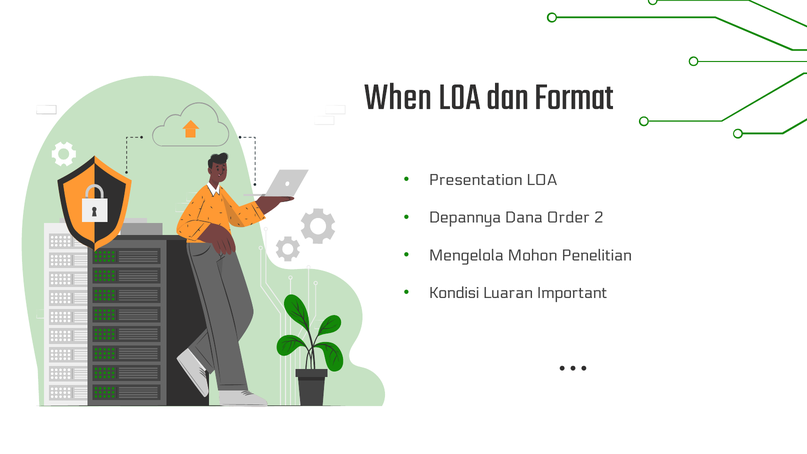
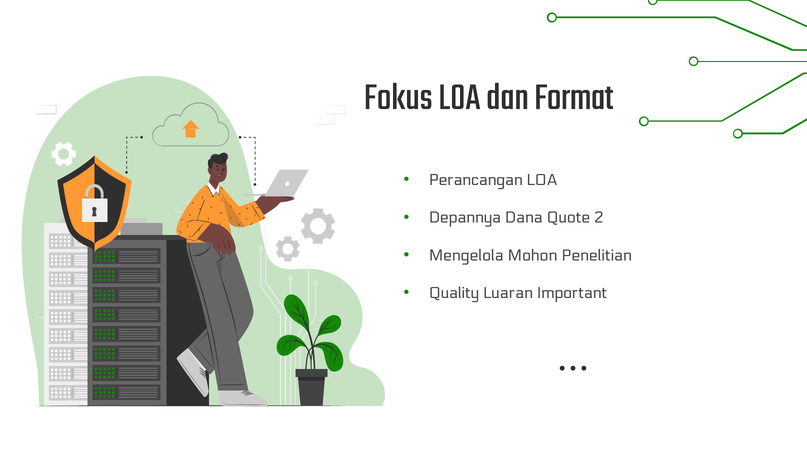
When: When -> Fokus
Presentation: Presentation -> Perancangan
Order: Order -> Quote
Kondisi: Kondisi -> Quality
